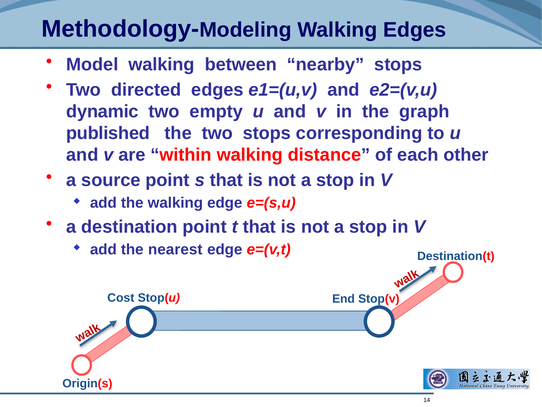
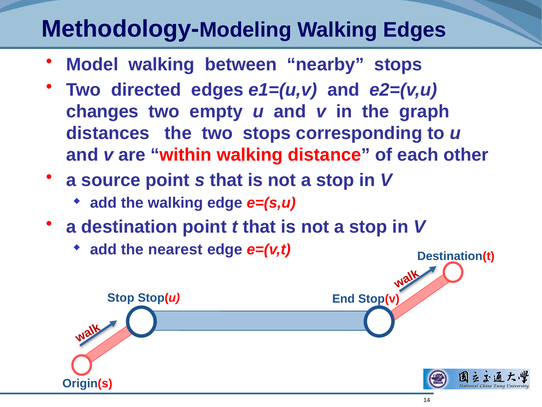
dynamic: dynamic -> changes
published: published -> distances
Cost at (121, 298): Cost -> Stop
